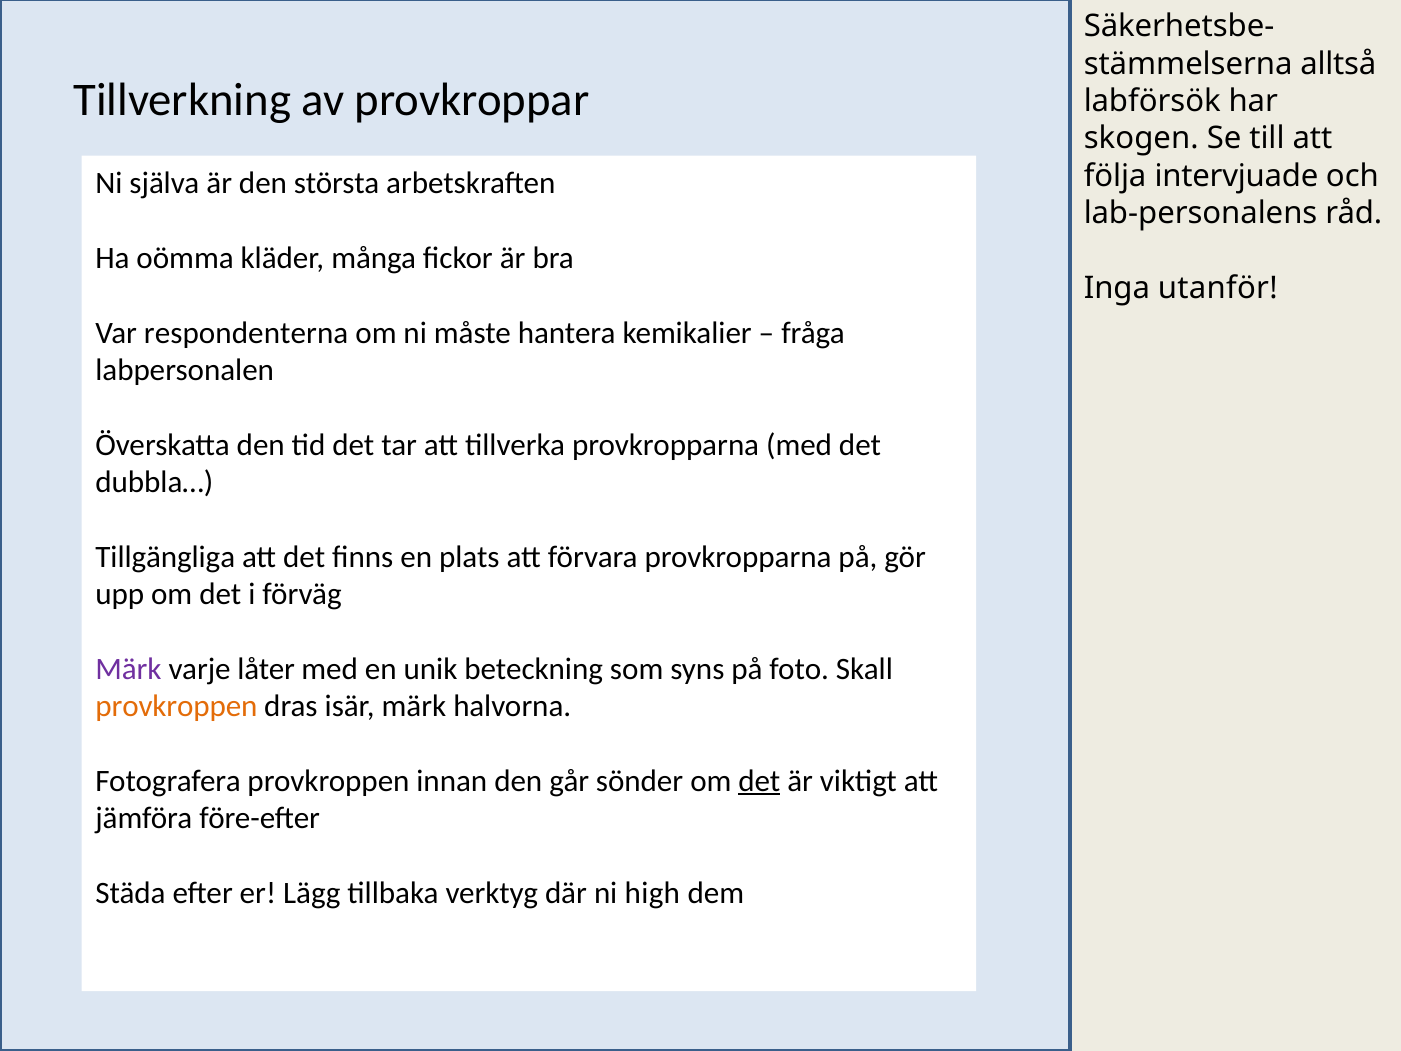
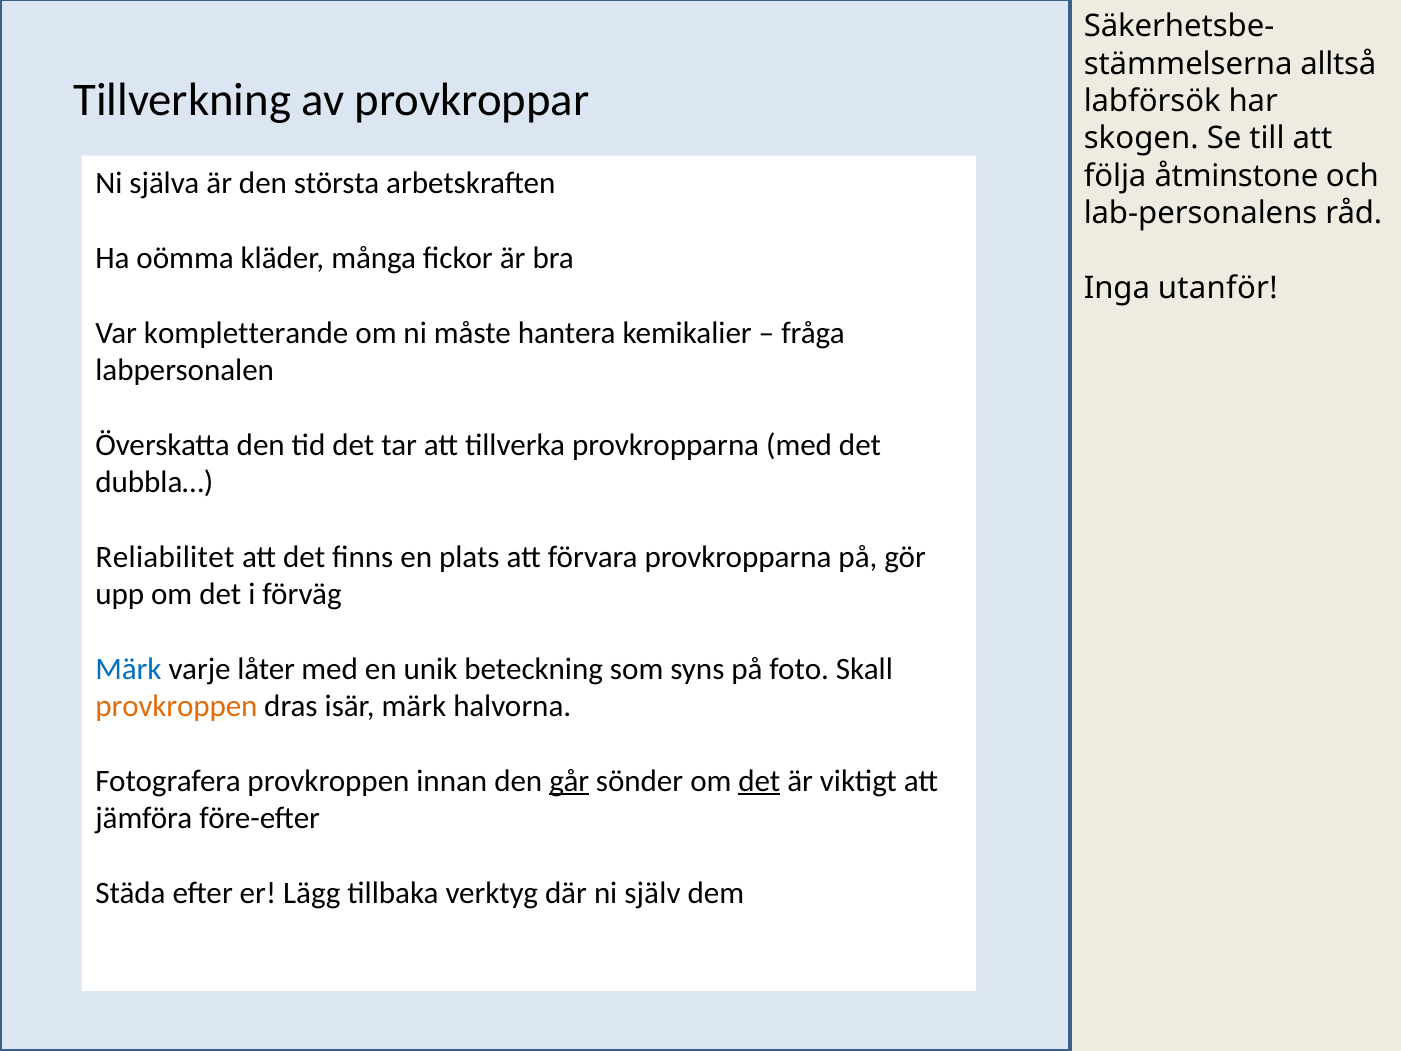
intervjuade: intervjuade -> åtminstone
respondenterna: respondenterna -> kompletterande
Tillgängliga: Tillgängliga -> Reliabilitet
Märk at (129, 669) colour: purple -> blue
går underline: none -> present
high: high -> själv
